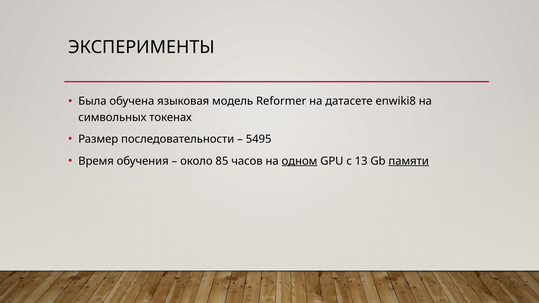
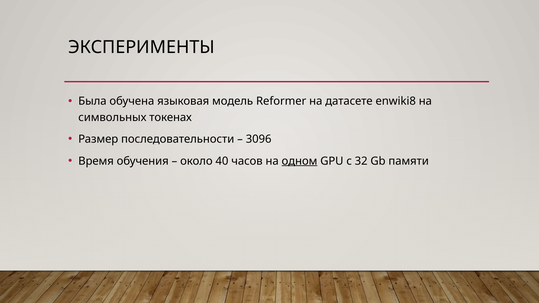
5495: 5495 -> 3096
85: 85 -> 40
13: 13 -> 32
памяти underline: present -> none
